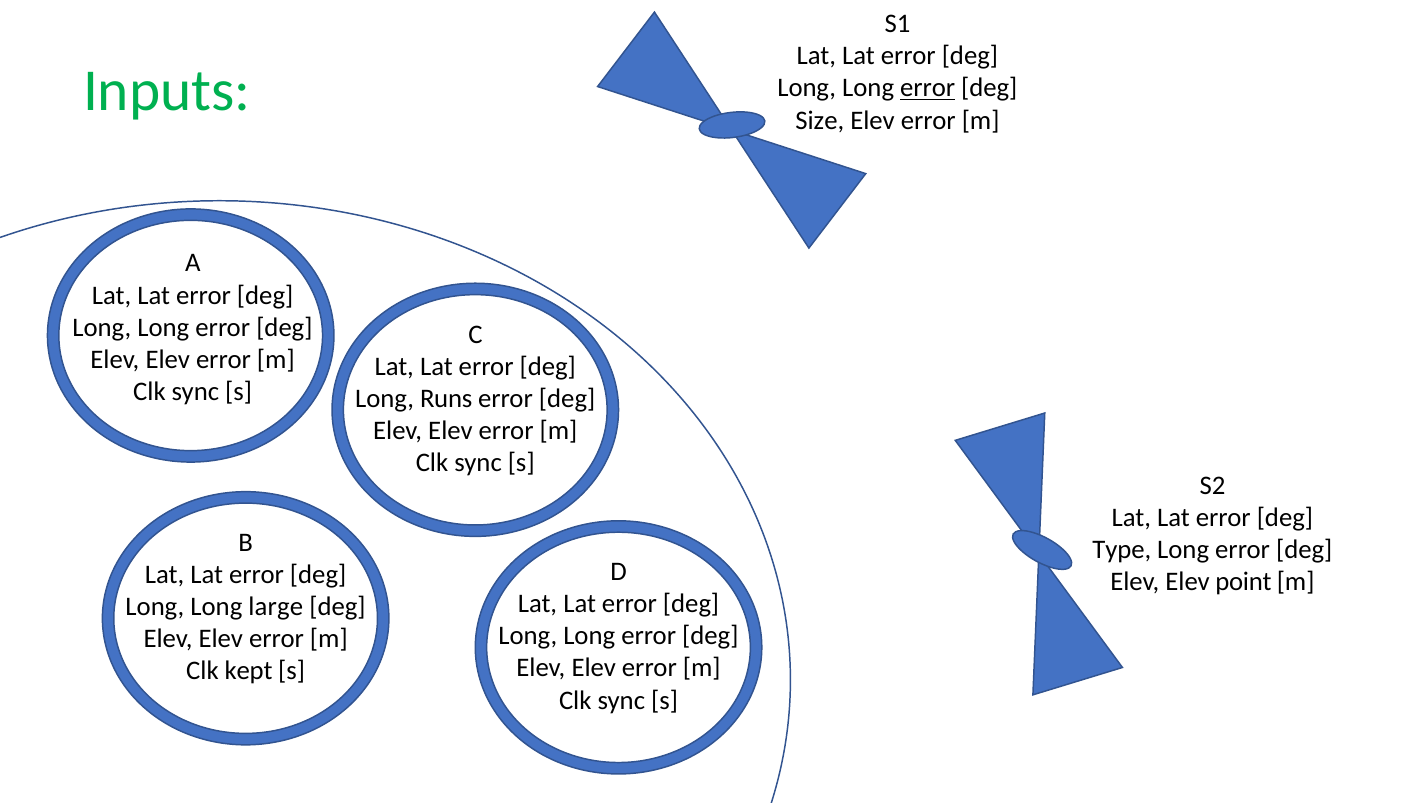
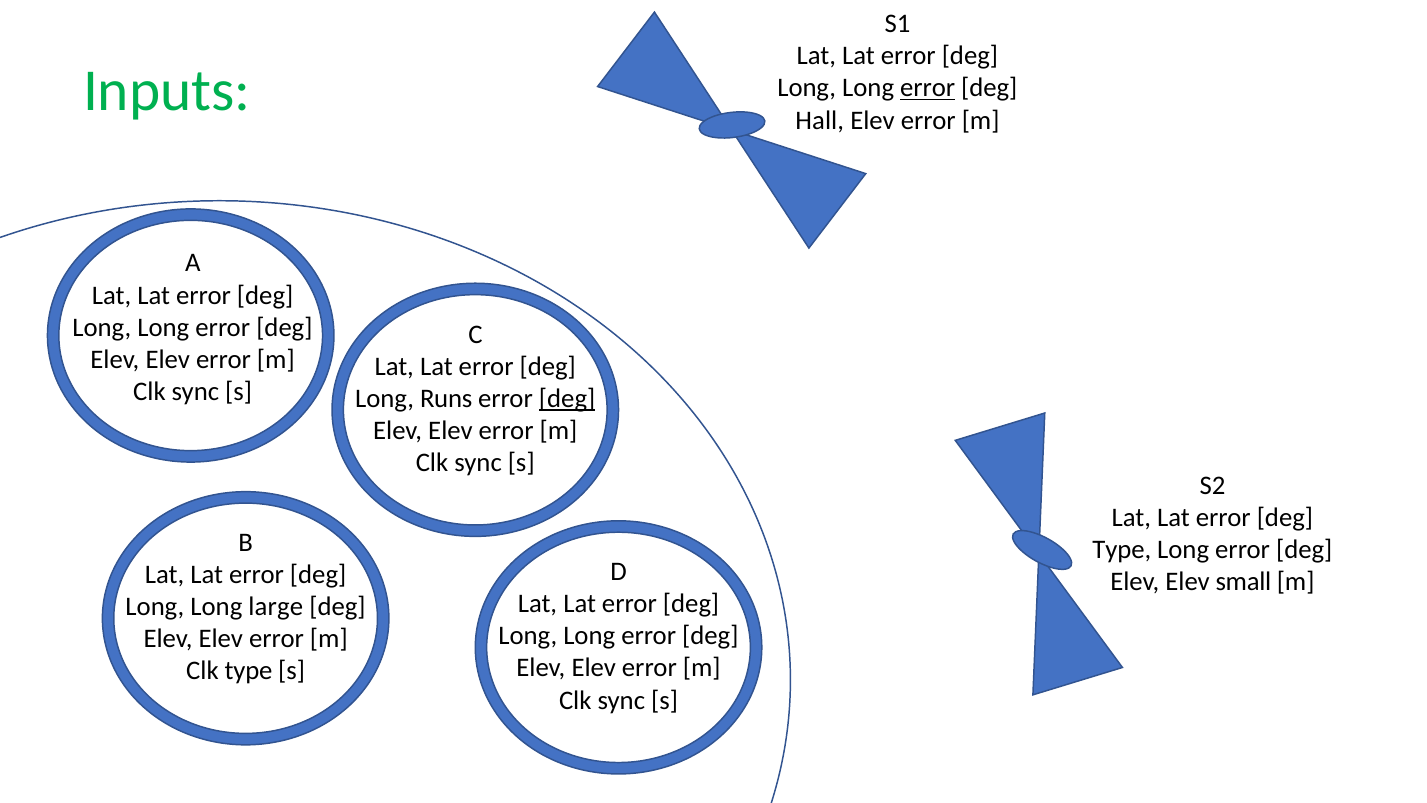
Size: Size -> Hall
deg at (567, 398) underline: none -> present
point: point -> small
Clk kept: kept -> type
